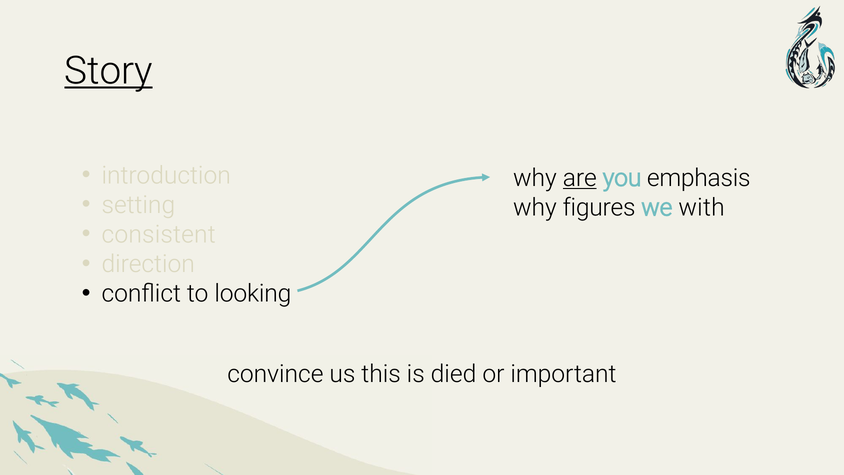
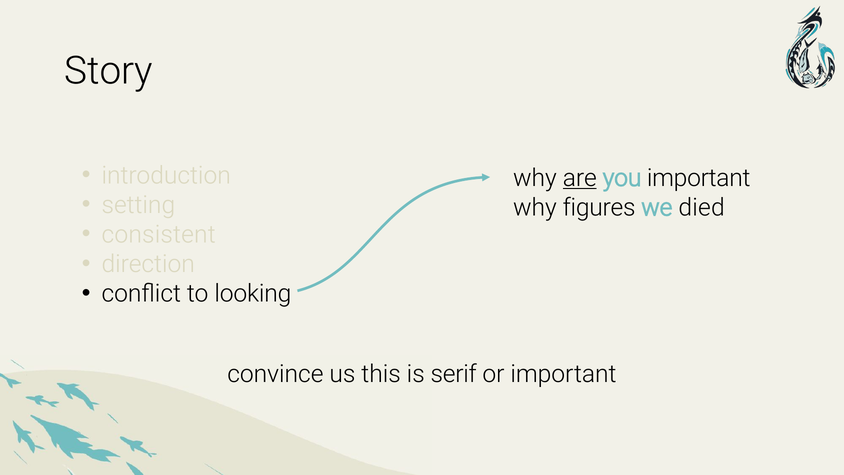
Story underline: present -> none
you emphasis: emphasis -> important
with: with -> died
died: died -> serif
